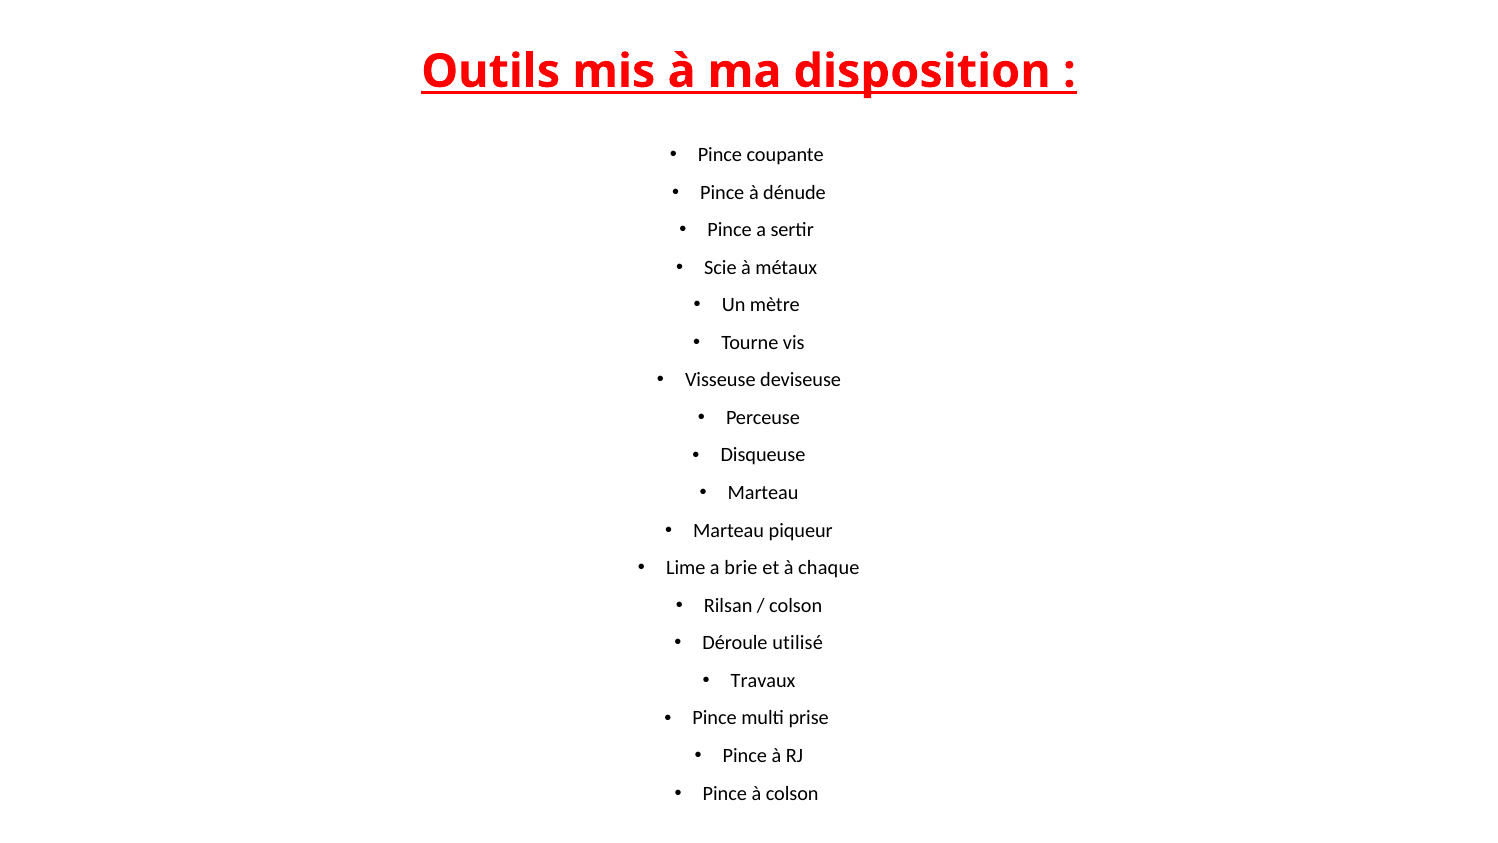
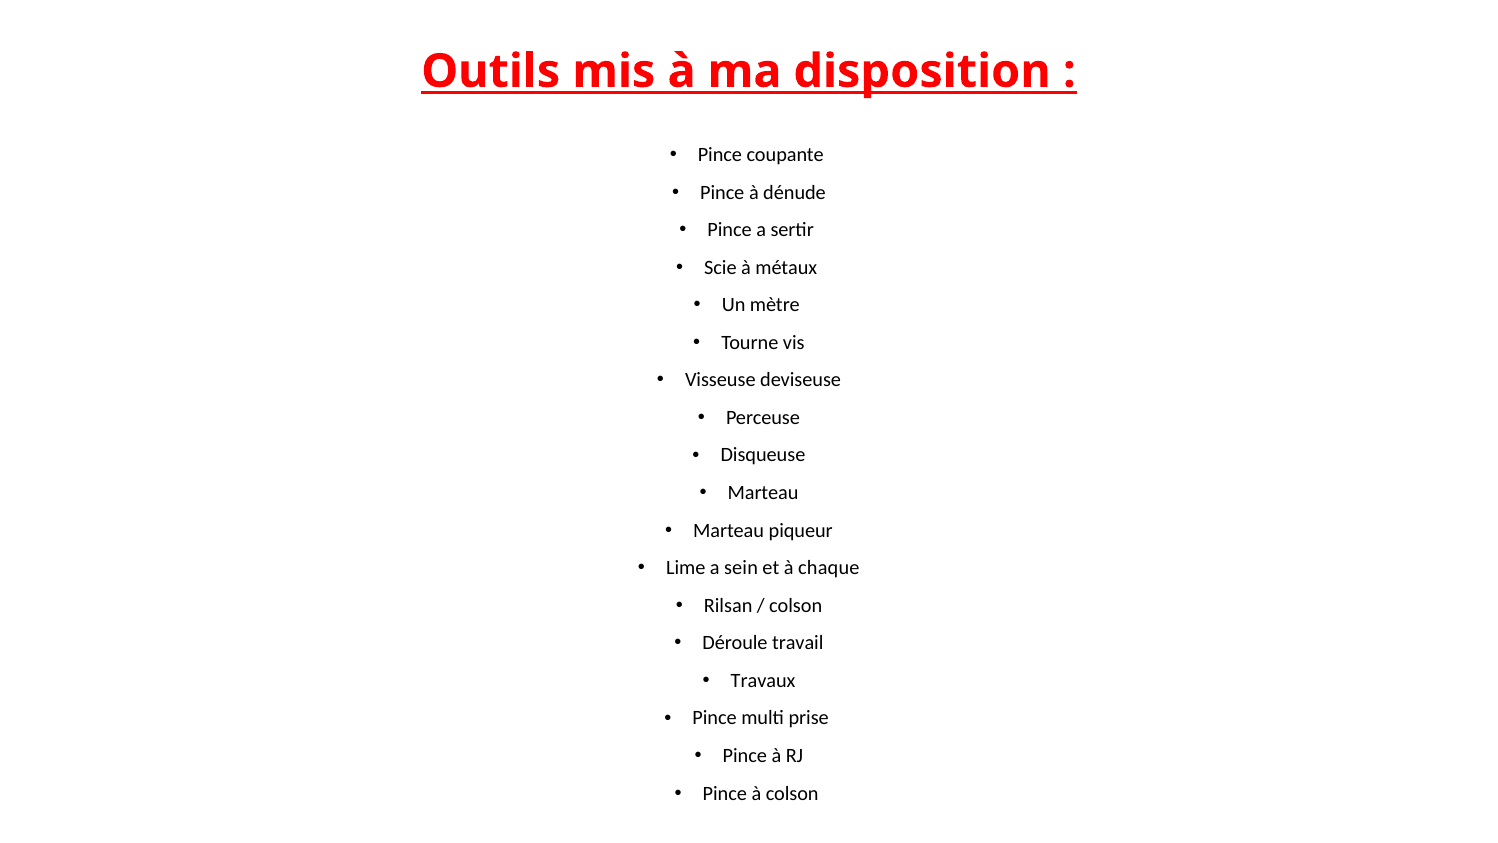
brie: brie -> sein
utilisé: utilisé -> travail
